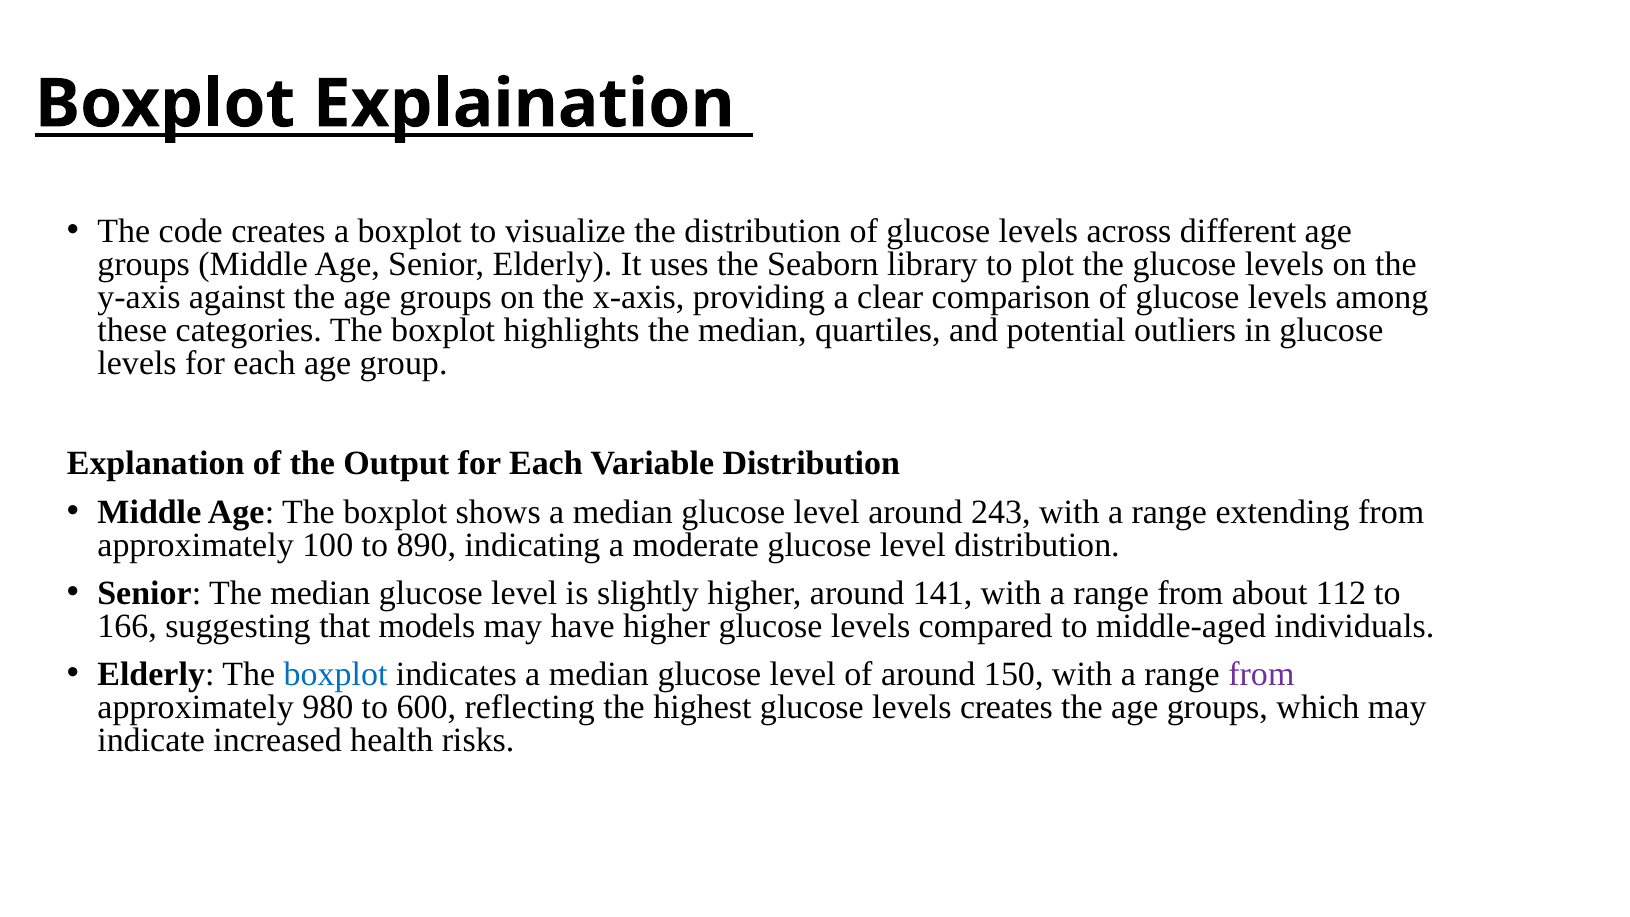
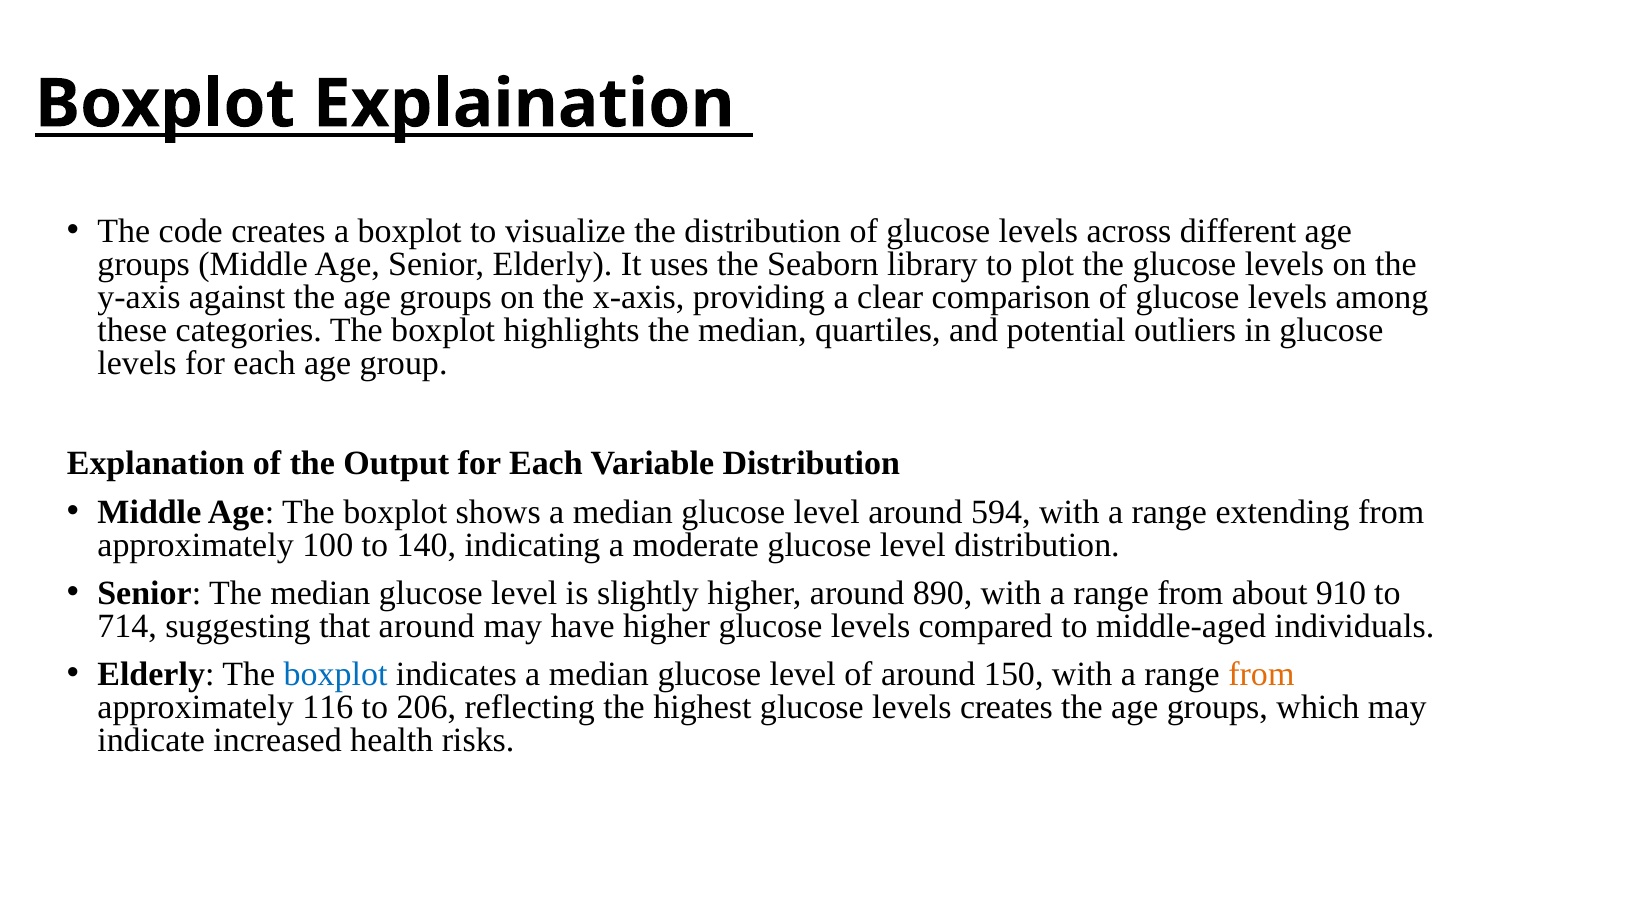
243: 243 -> 594
890: 890 -> 140
141: 141 -> 890
112: 112 -> 910
166: 166 -> 714
that models: models -> around
from at (1261, 674) colour: purple -> orange
980: 980 -> 116
600: 600 -> 206
